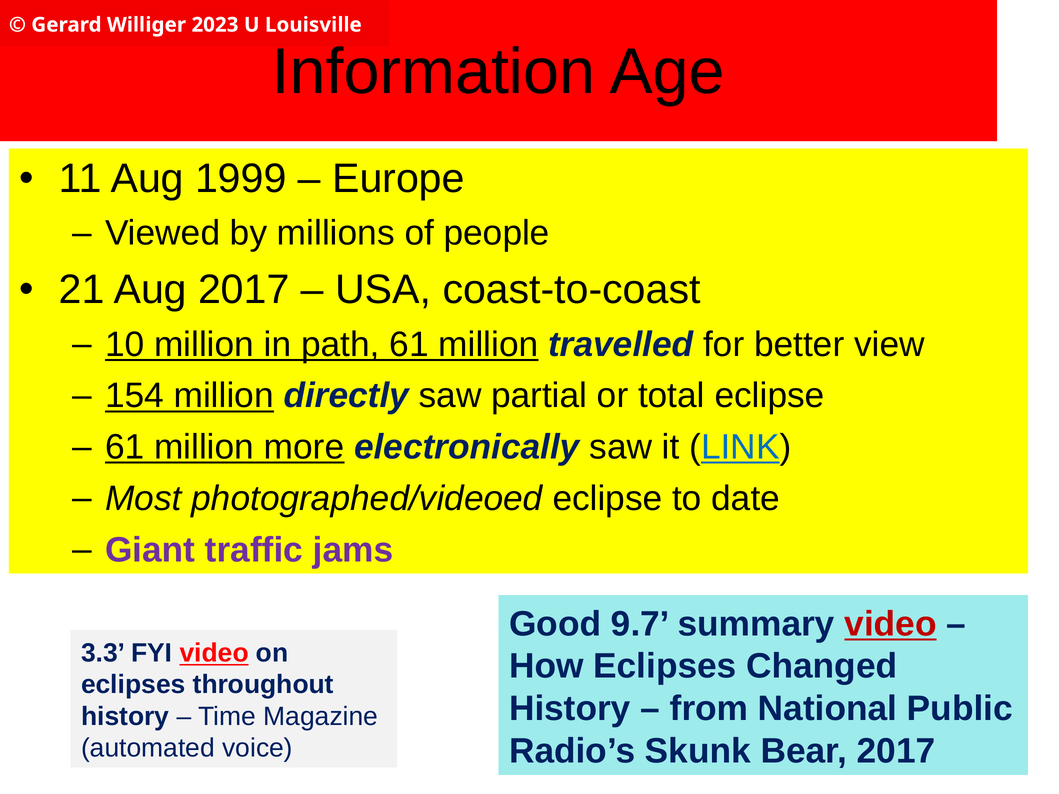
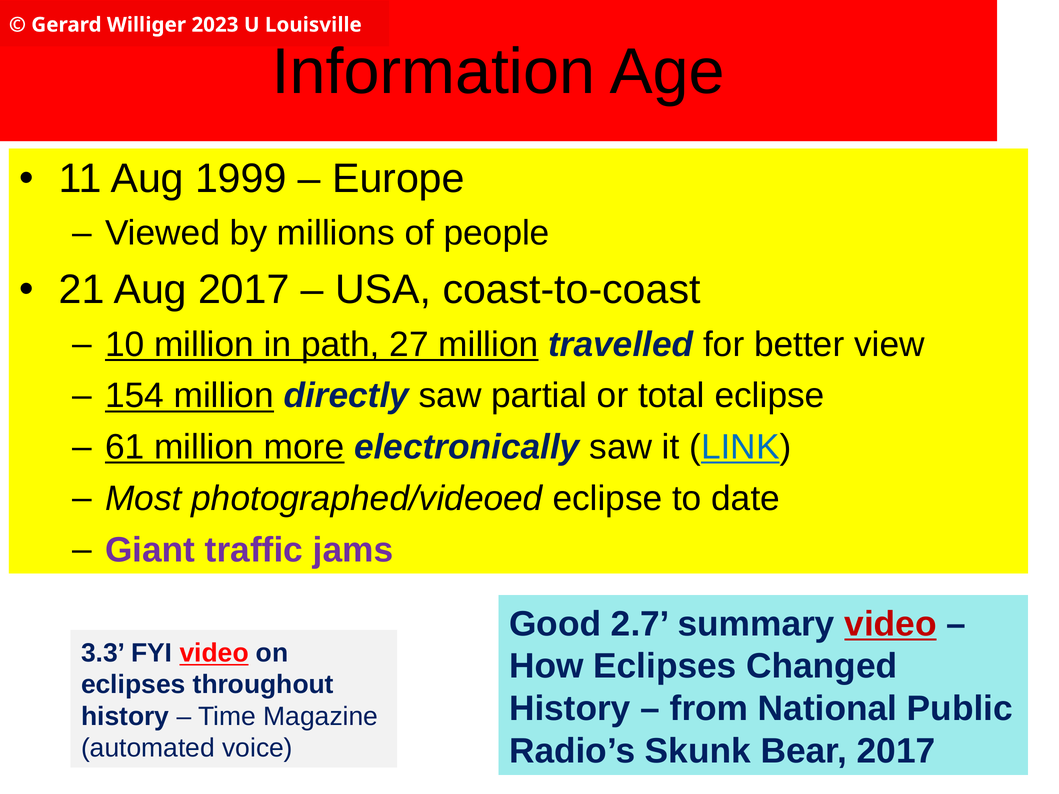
path 61: 61 -> 27
9.7: 9.7 -> 2.7
